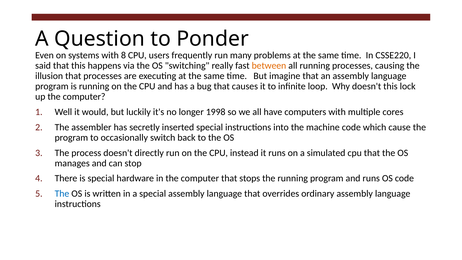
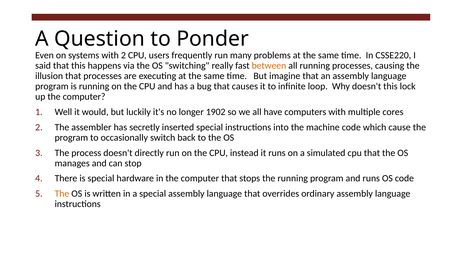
with 8: 8 -> 2
1998: 1998 -> 1902
The at (62, 194) colour: blue -> orange
